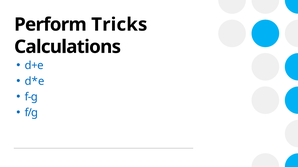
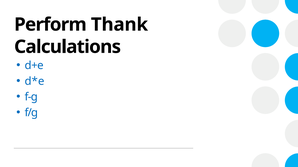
Tricks: Tricks -> Thank
